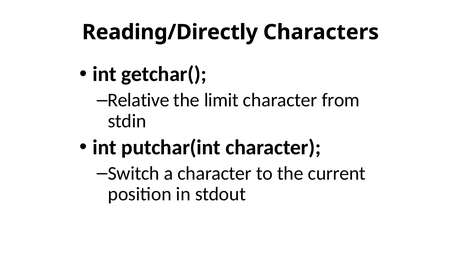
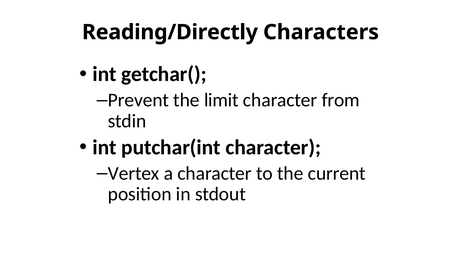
Relative: Relative -> Prevent
Switch: Switch -> Vertex
